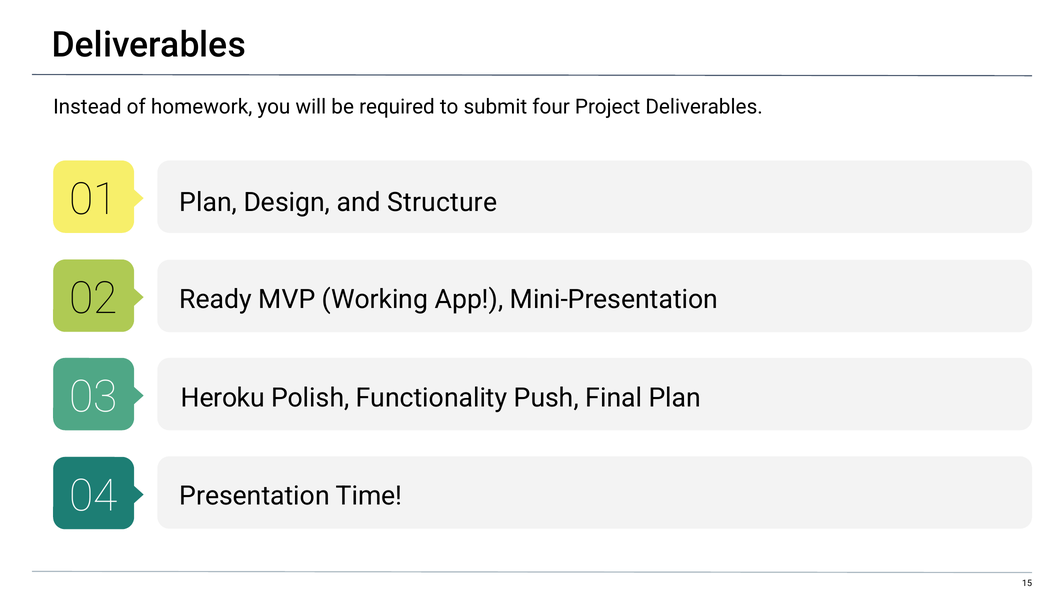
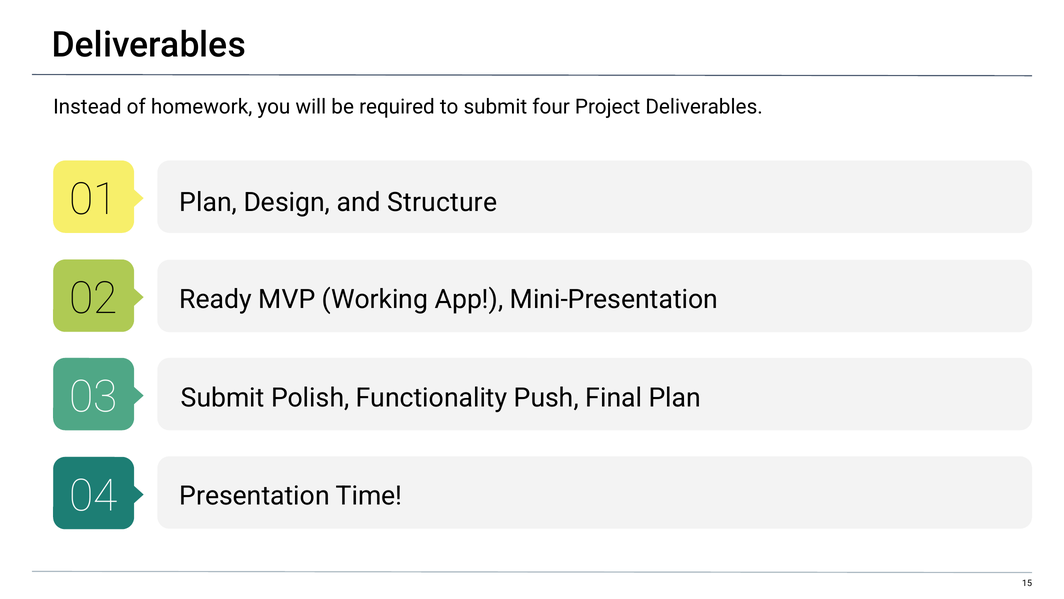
Heroku at (223, 397): Heroku -> Submit
